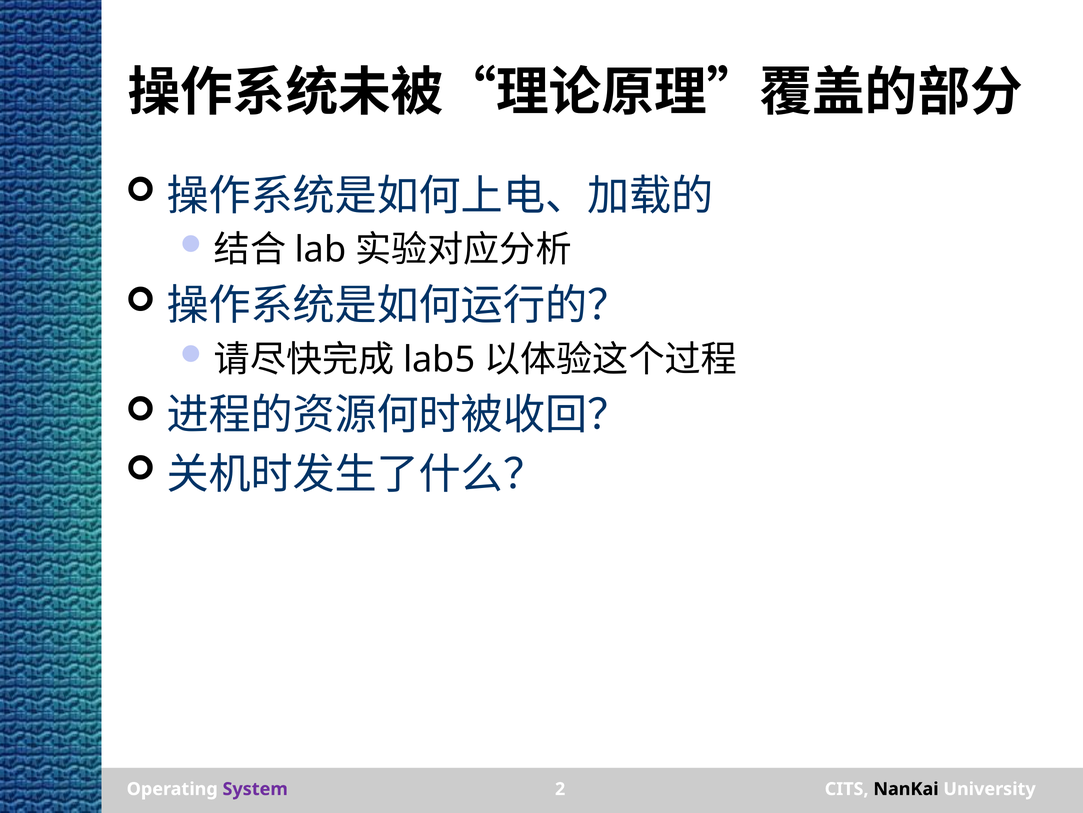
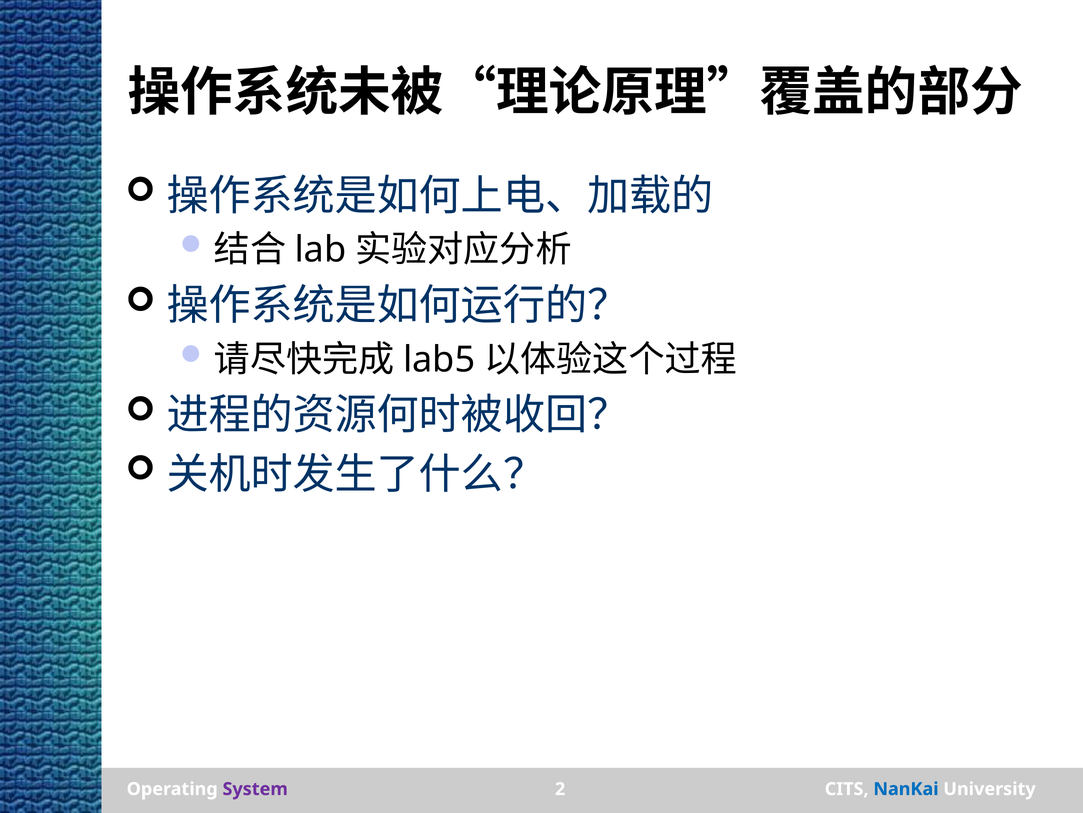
NanKai colour: black -> blue
